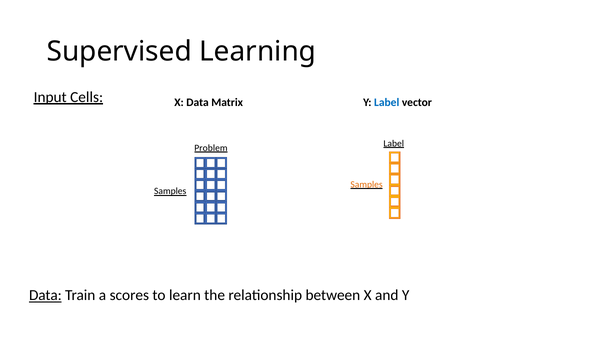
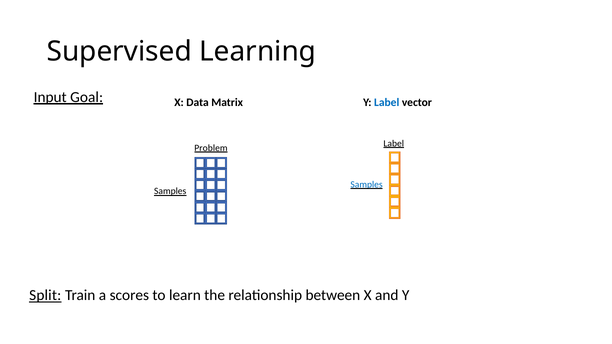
Cells: Cells -> Goal
Samples at (367, 185) colour: orange -> blue
Data at (45, 296): Data -> Split
